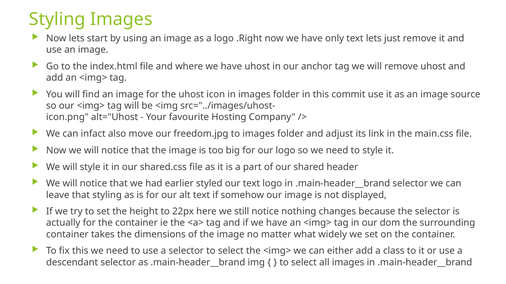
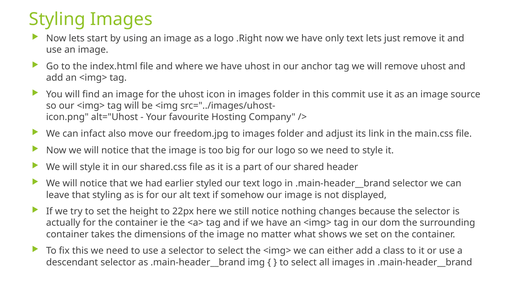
widely: widely -> shows
